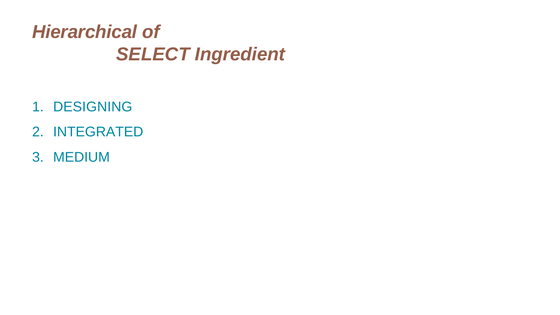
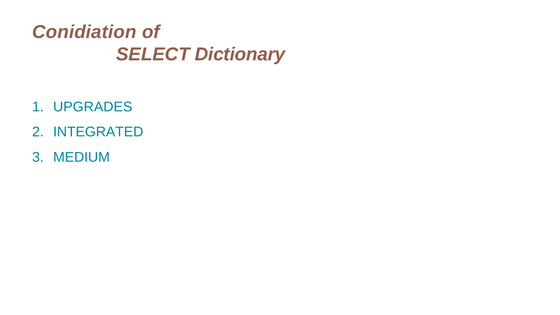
Hierarchical: Hierarchical -> Conidiation
Ingredient: Ingredient -> Dictionary
DESIGNING: DESIGNING -> UPGRADES
